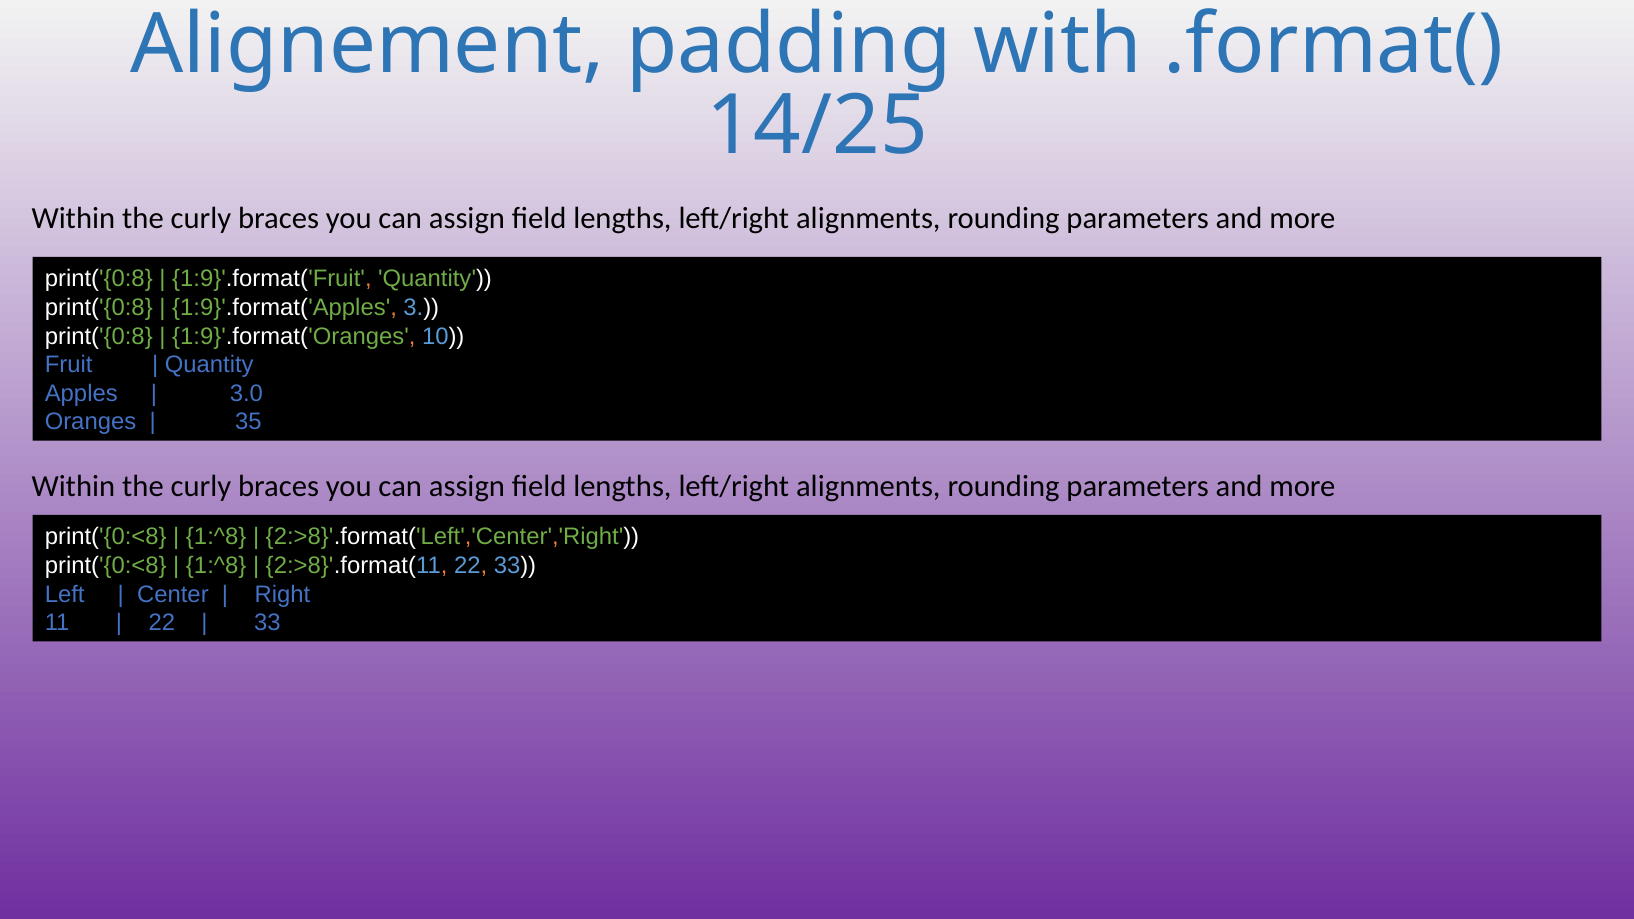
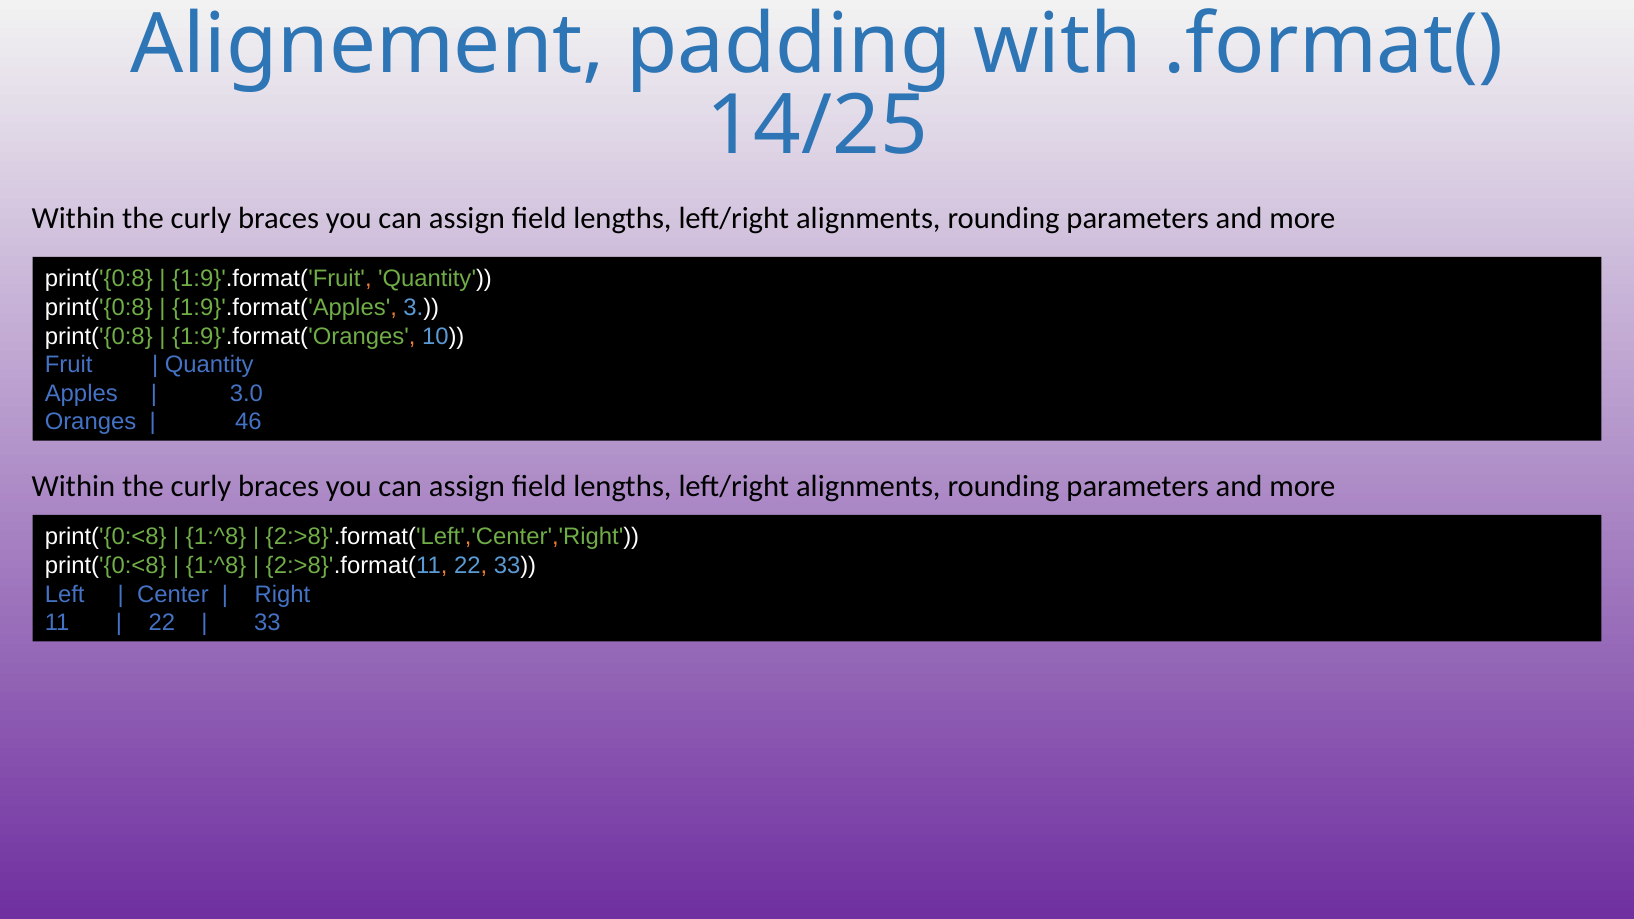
35: 35 -> 46
